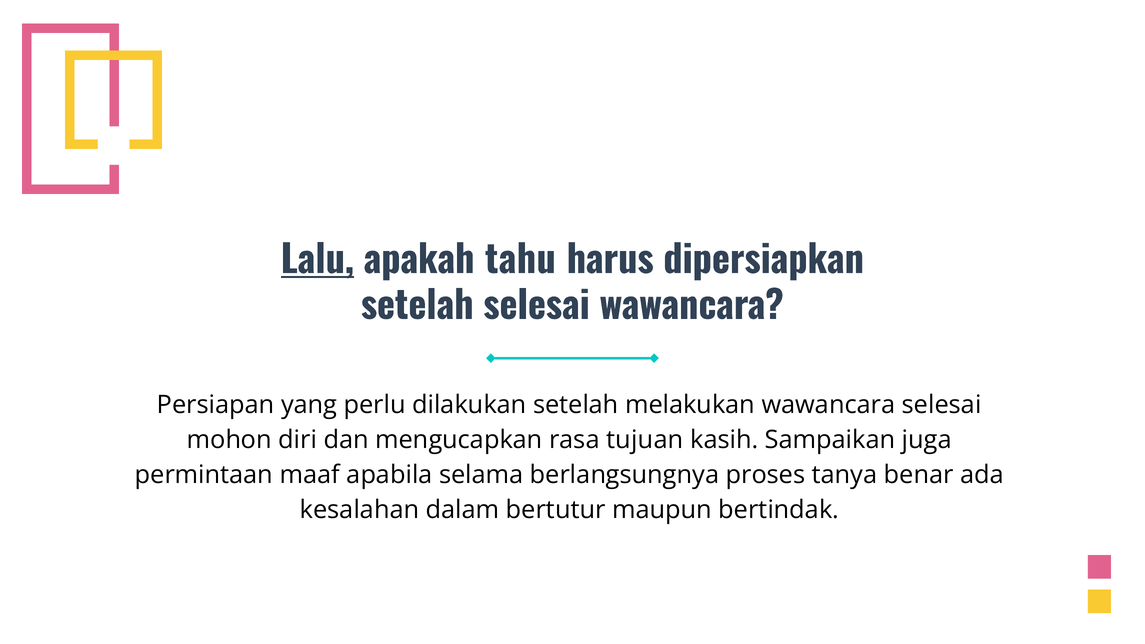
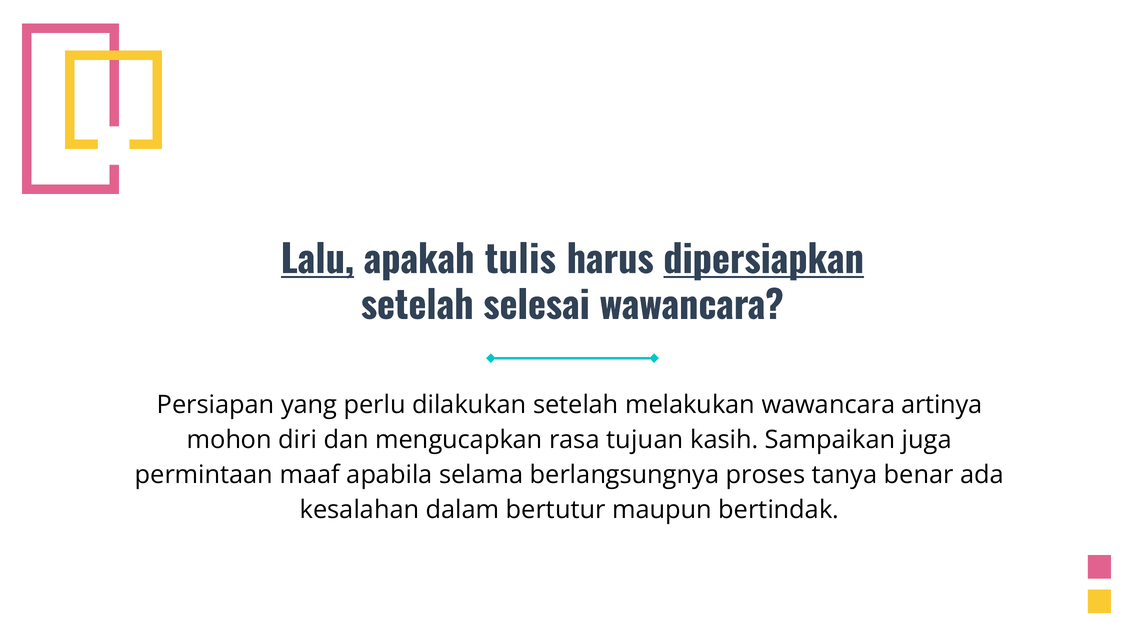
tahu: tahu -> tulis
dipersiapkan underline: none -> present
wawancara selesai: selesai -> artinya
